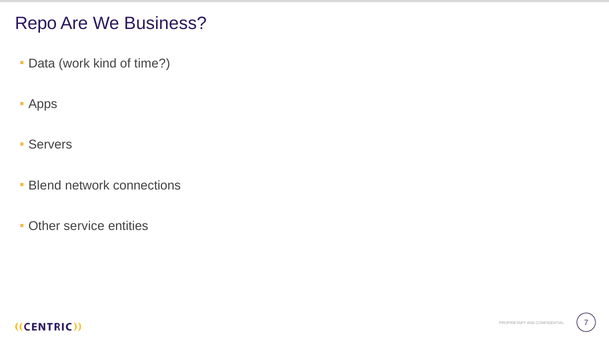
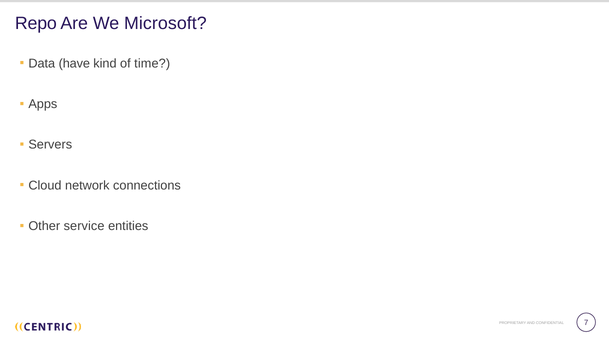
Business: Business -> Microsoft
work: work -> have
Blend: Blend -> Cloud
